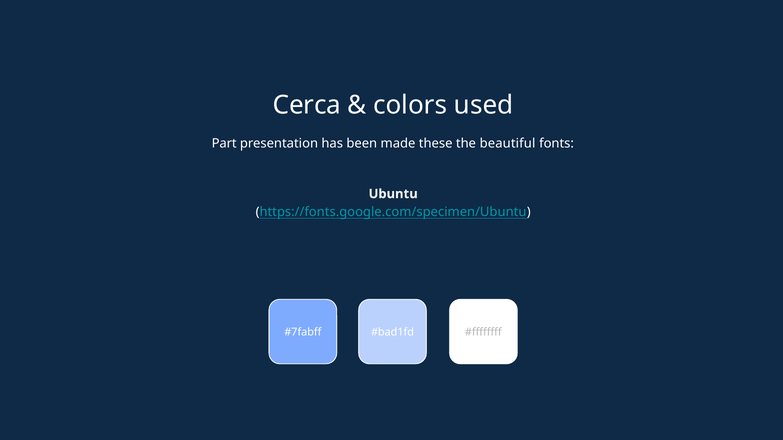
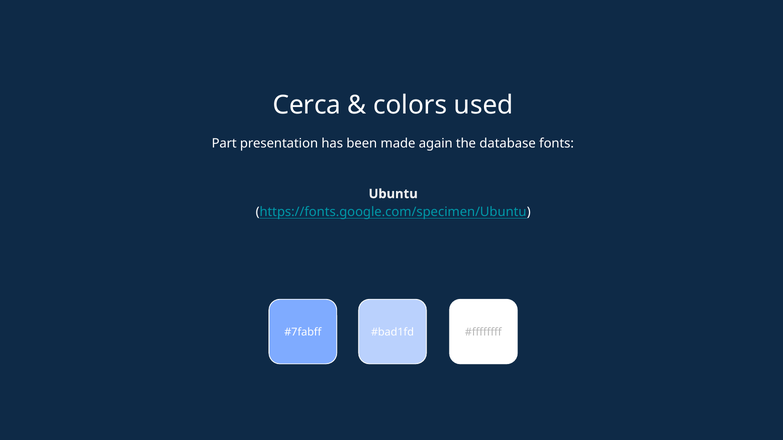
these: these -> again
beautiful: beautiful -> database
